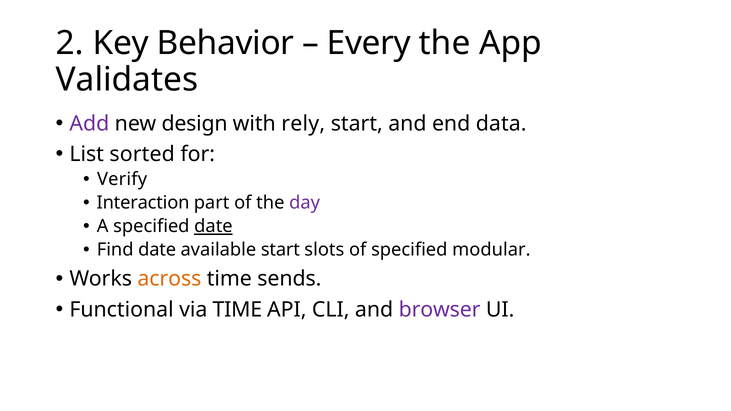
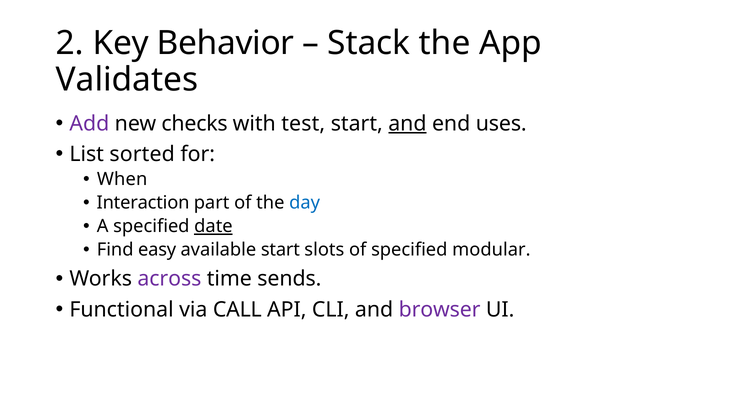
Every: Every -> Stack
design: design -> checks
rely: rely -> test
and at (407, 124) underline: none -> present
data: data -> uses
Verify: Verify -> When
day colour: purple -> blue
Find date: date -> easy
across colour: orange -> purple
via TIME: TIME -> CALL
